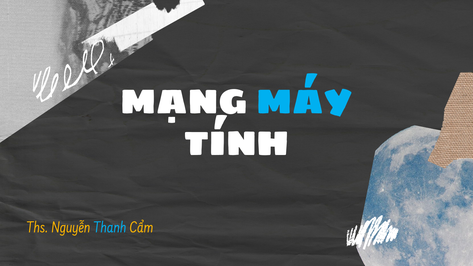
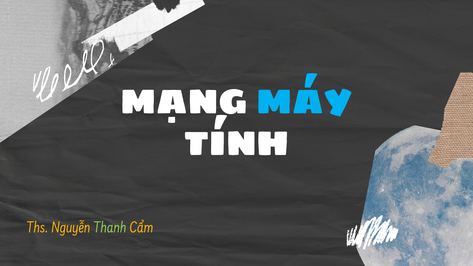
Thanh colour: light blue -> light green
